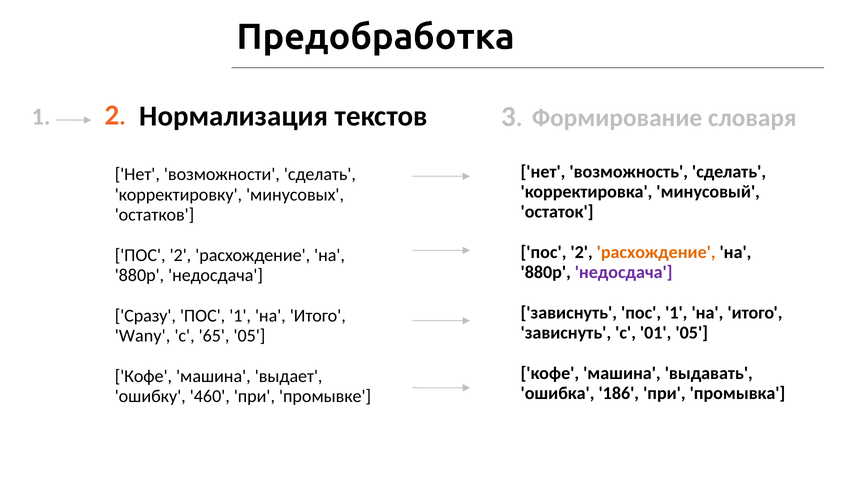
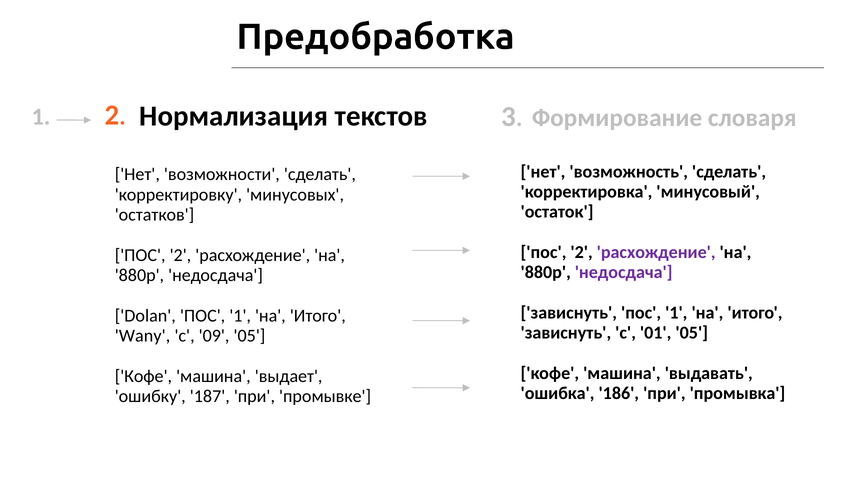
расхождение at (656, 252) colour: orange -> purple
Сразу: Сразу -> Dolan
65: 65 -> 09
460: 460 -> 187
